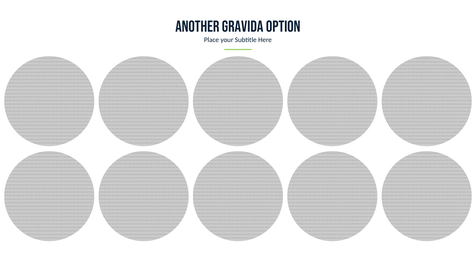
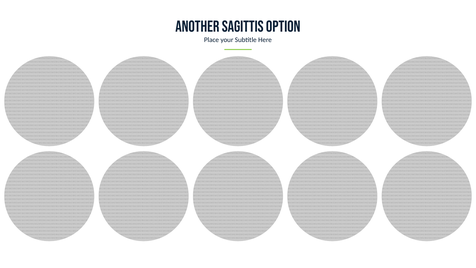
gravida: gravida -> sagittis
